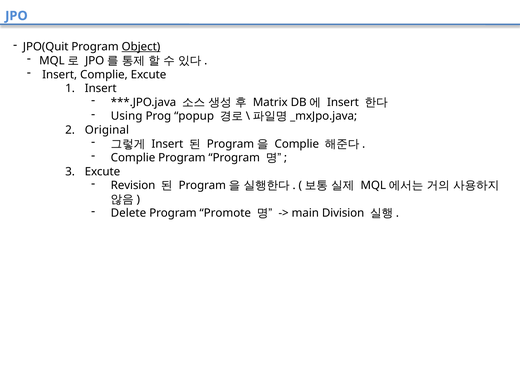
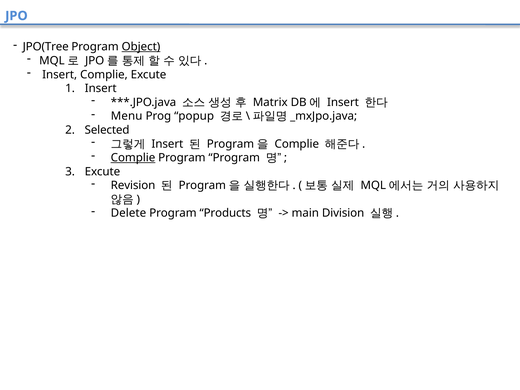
JPO(Quit: JPO(Quit -> JPO(Tree
Using: Using -> Menu
Original: Original -> Selected
Complie at (133, 158) underline: none -> present
Promote: Promote -> Products
